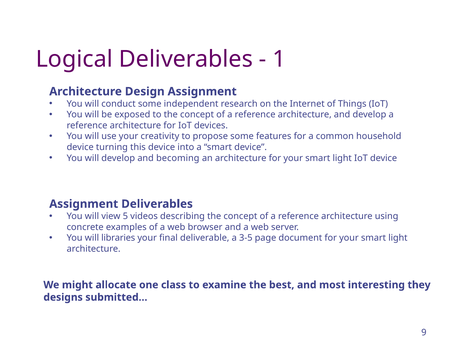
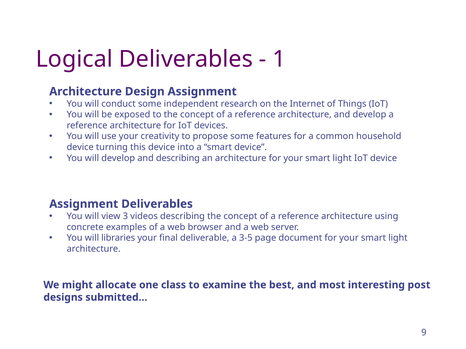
and becoming: becoming -> describing
5: 5 -> 3
they: they -> post
